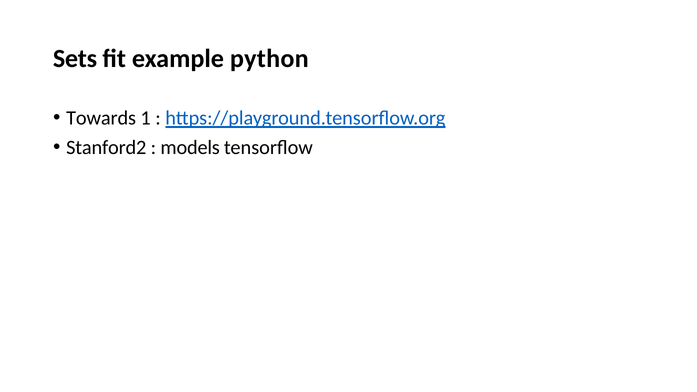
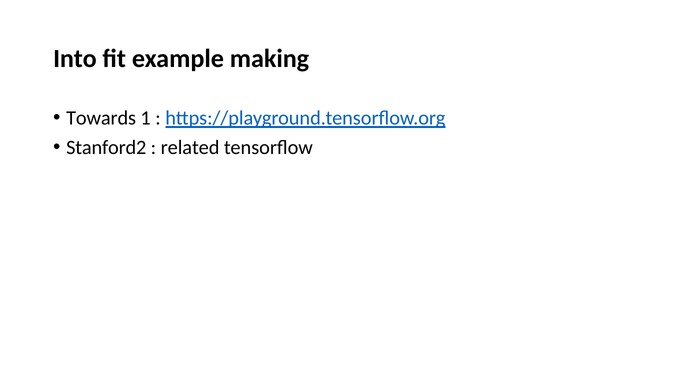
Sets: Sets -> Into
python: python -> making
models: models -> related
